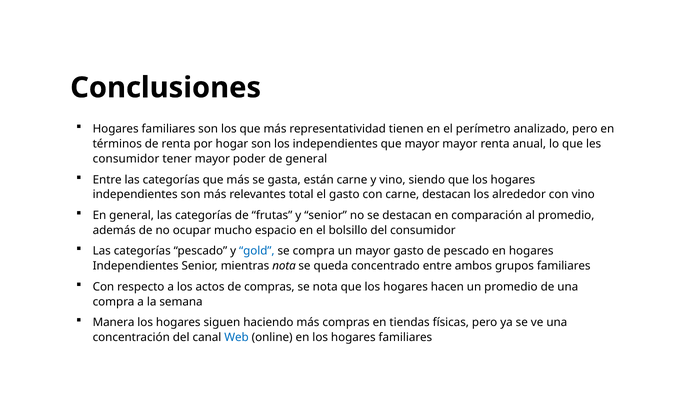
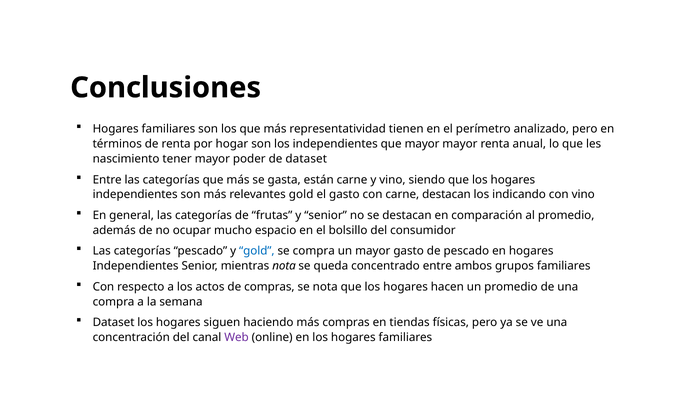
consumidor at (126, 159): consumidor -> nascimiento
de general: general -> dataset
relevantes total: total -> gold
alrededor: alrededor -> indicando
Manera at (114, 323): Manera -> Dataset
Web colour: blue -> purple
